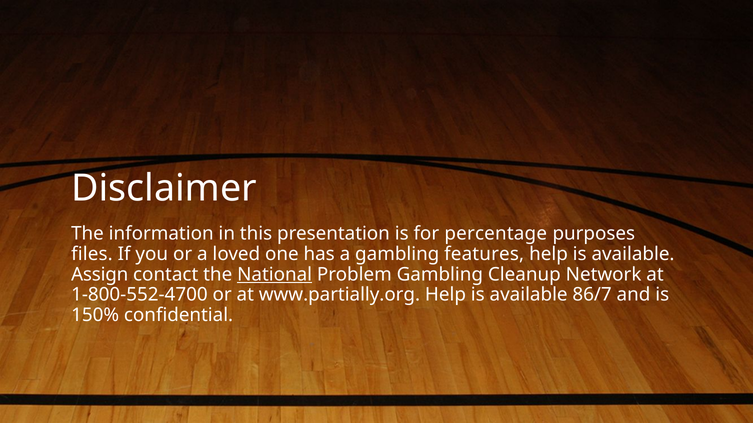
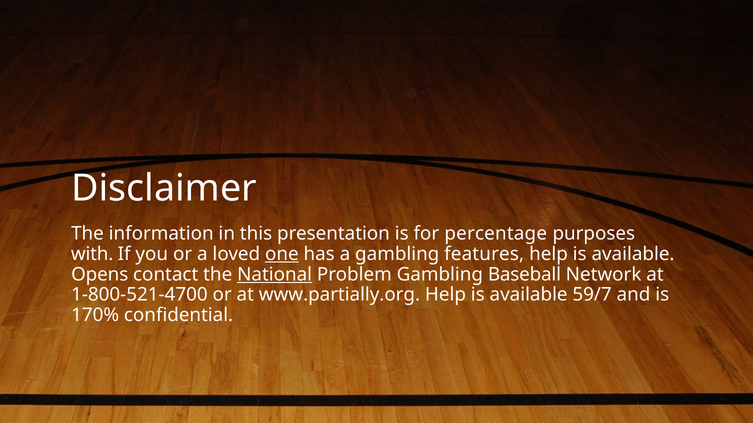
files: files -> with
one underline: none -> present
Assign: Assign -> Opens
Cleanup: Cleanup -> Baseball
1-800-552-4700: 1-800-552-4700 -> 1-800-521-4700
86/7: 86/7 -> 59/7
150%: 150% -> 170%
